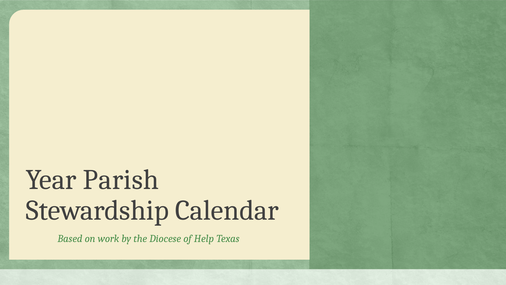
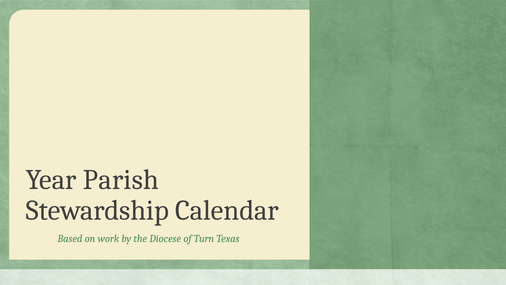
Help: Help -> Turn
